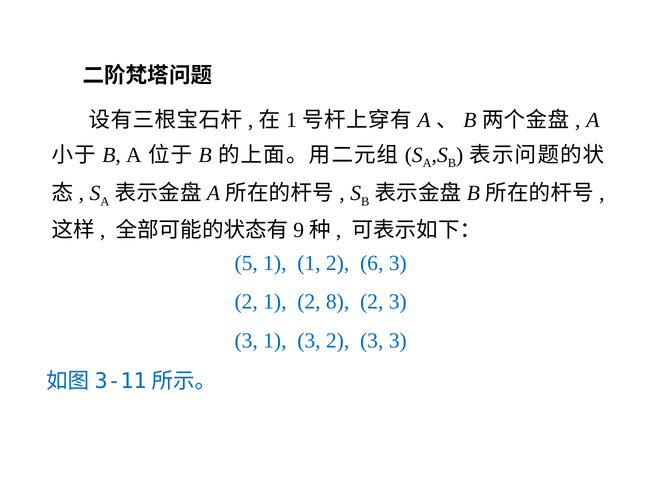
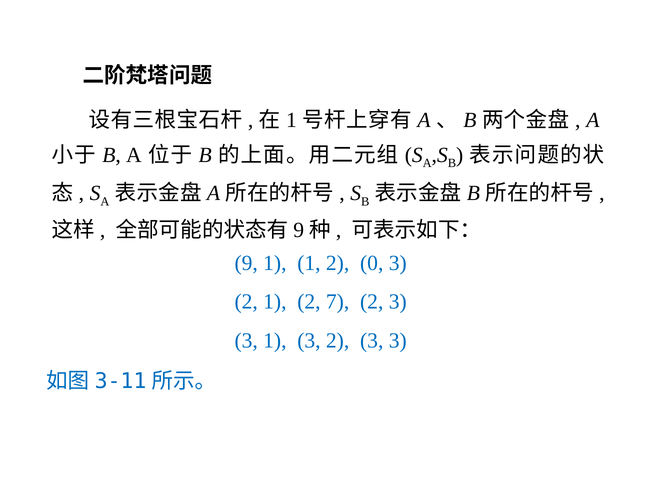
5: 5 -> 9
6: 6 -> 0
8: 8 -> 7
